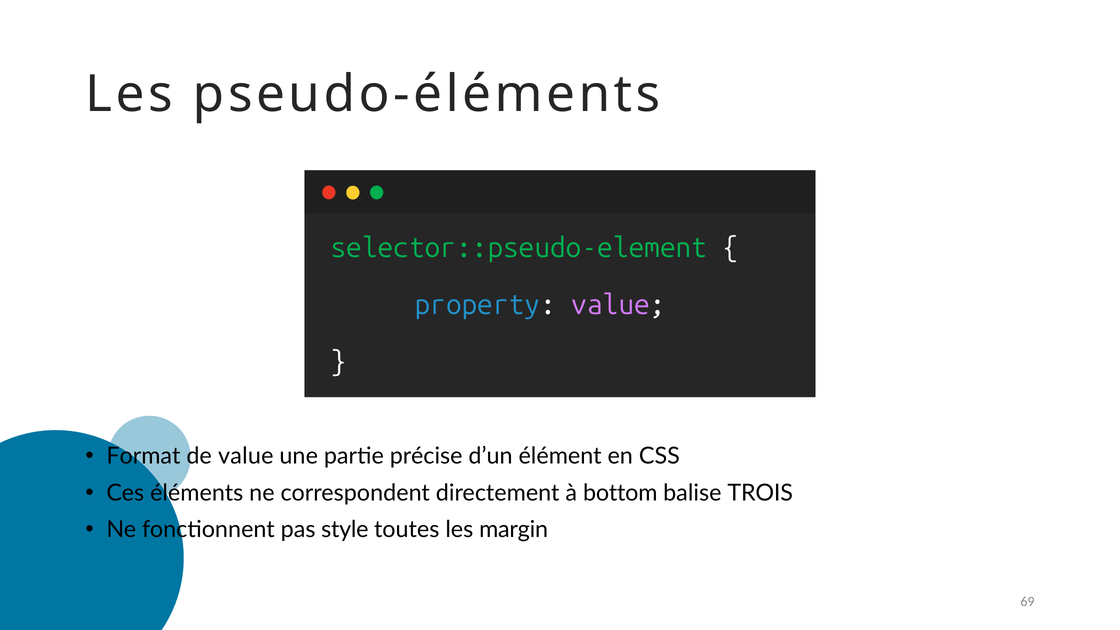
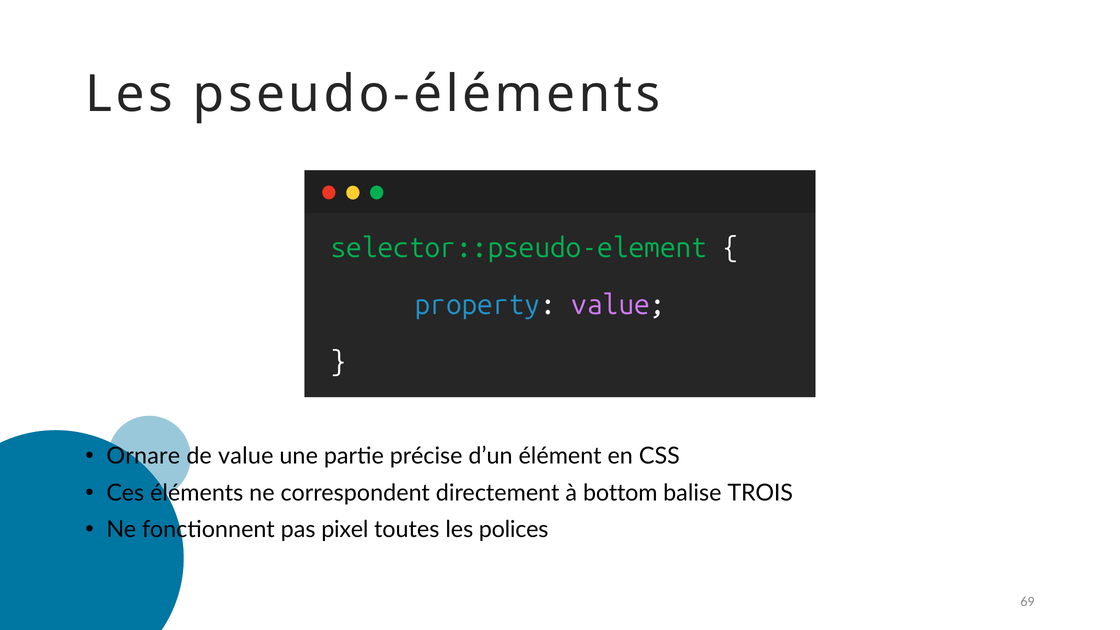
Format: Format -> Ornare
style: style -> pixel
margin: margin -> polices
